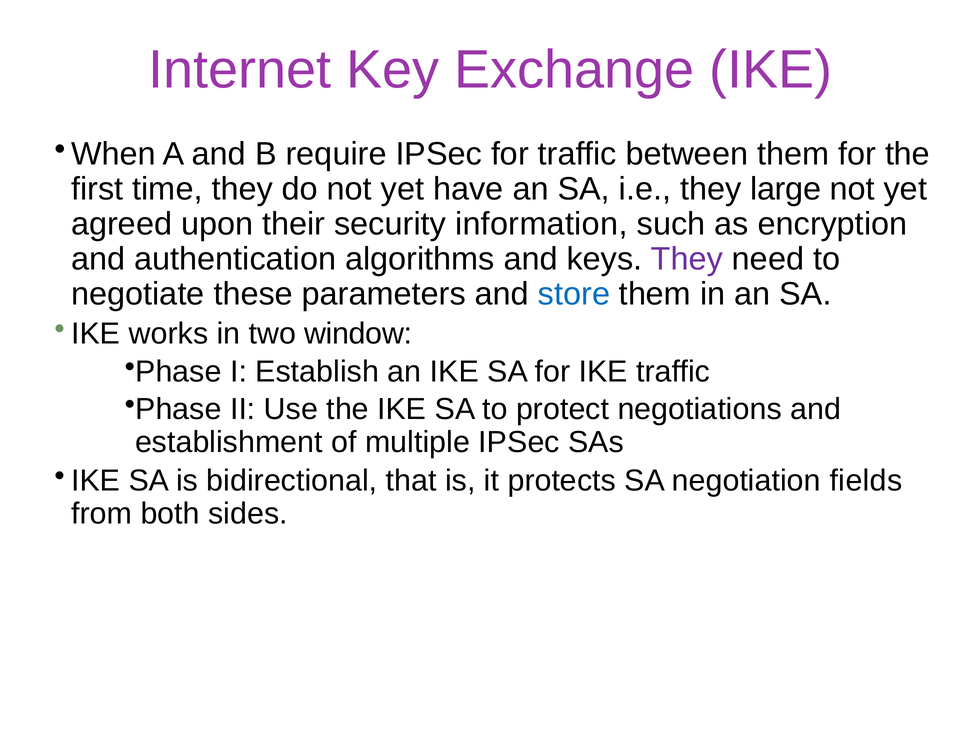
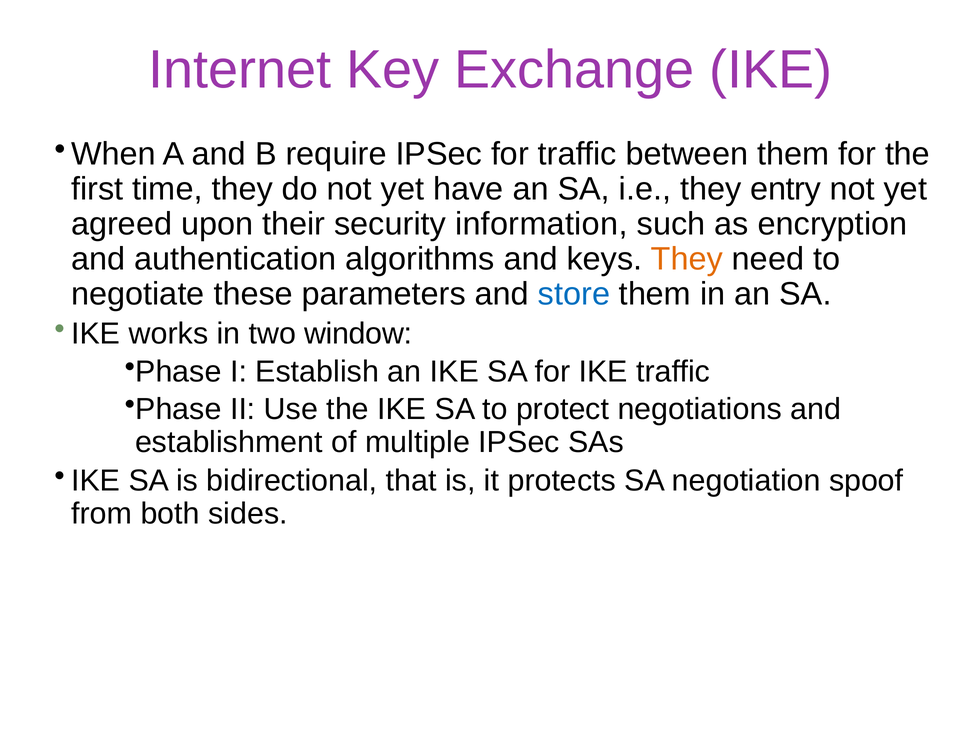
large: large -> entry
They at (687, 259) colour: purple -> orange
fields: fields -> spoof
